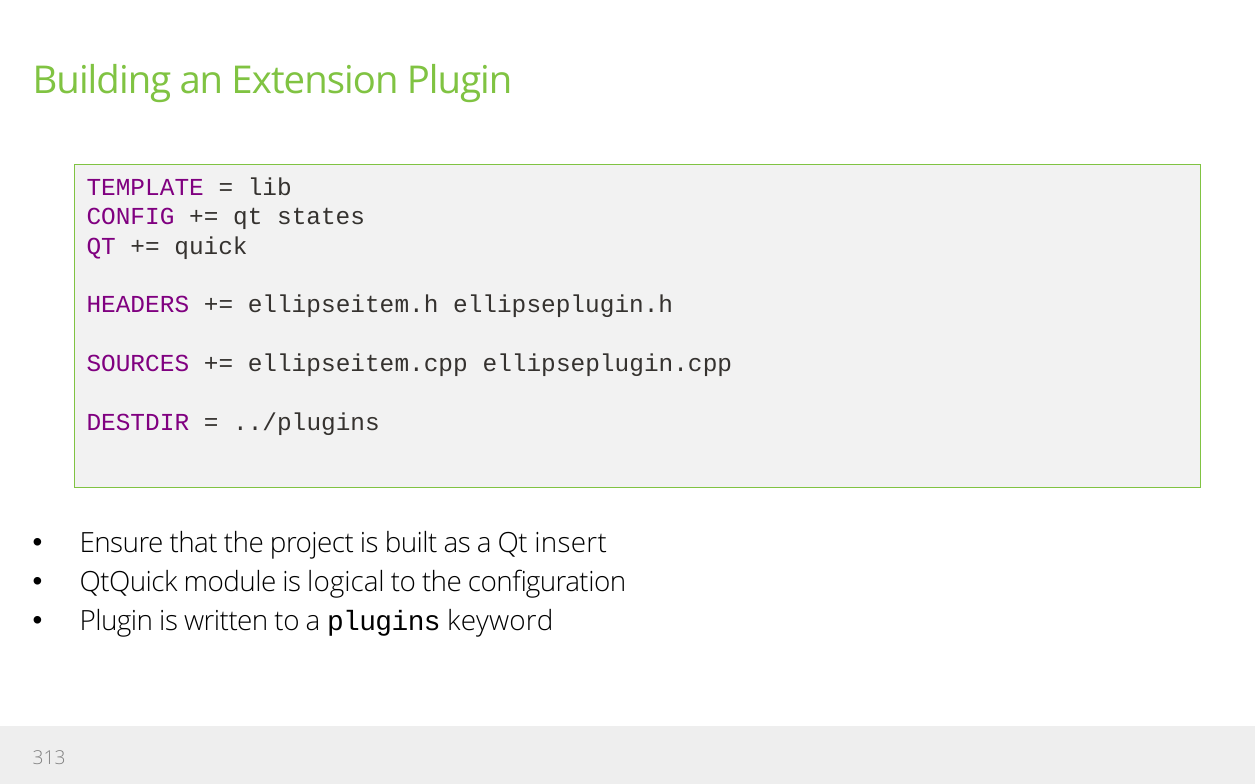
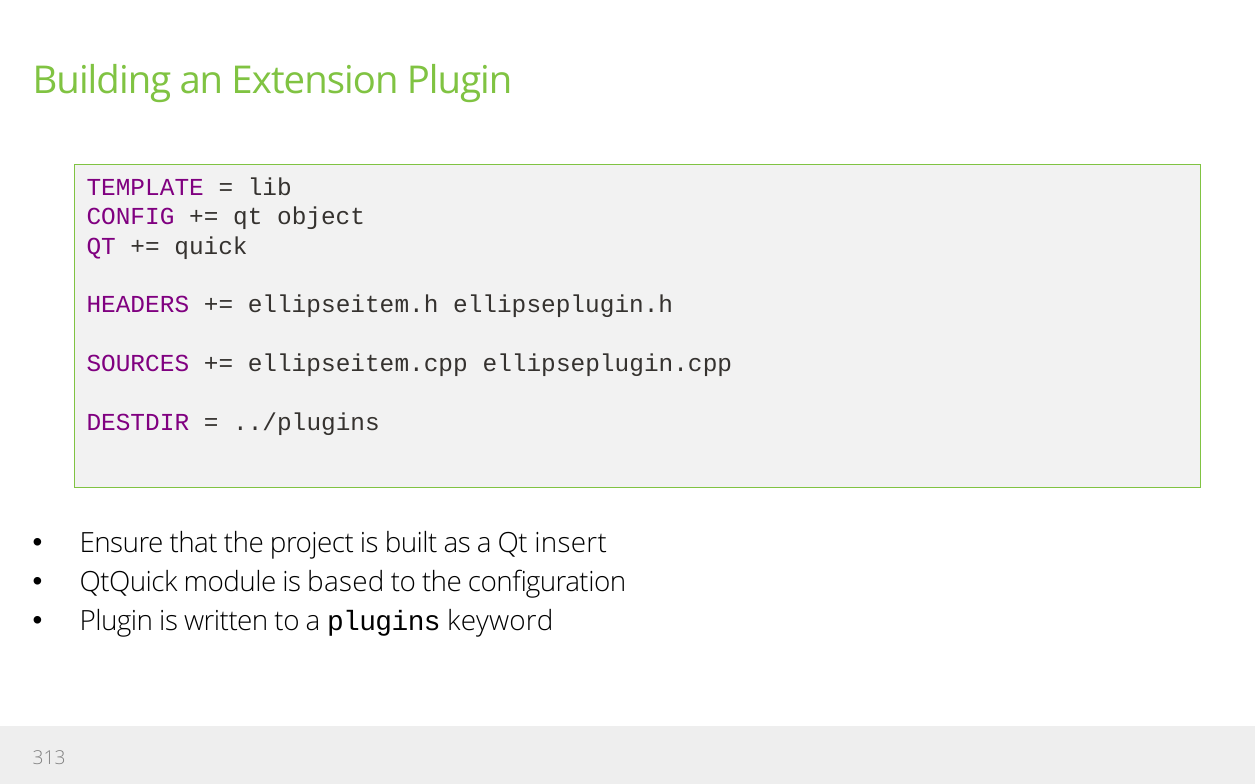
states: states -> object
logical: logical -> based
